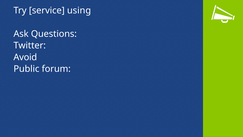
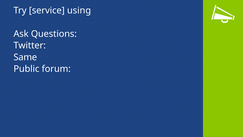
Avoid: Avoid -> Same
